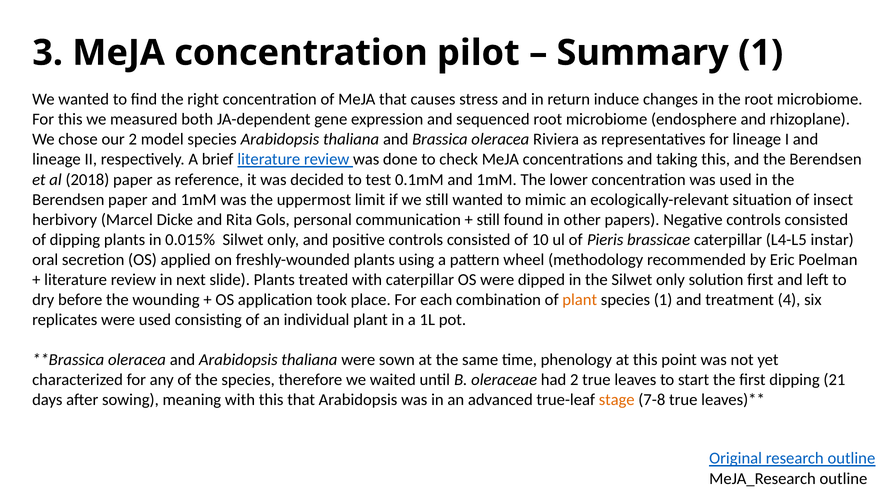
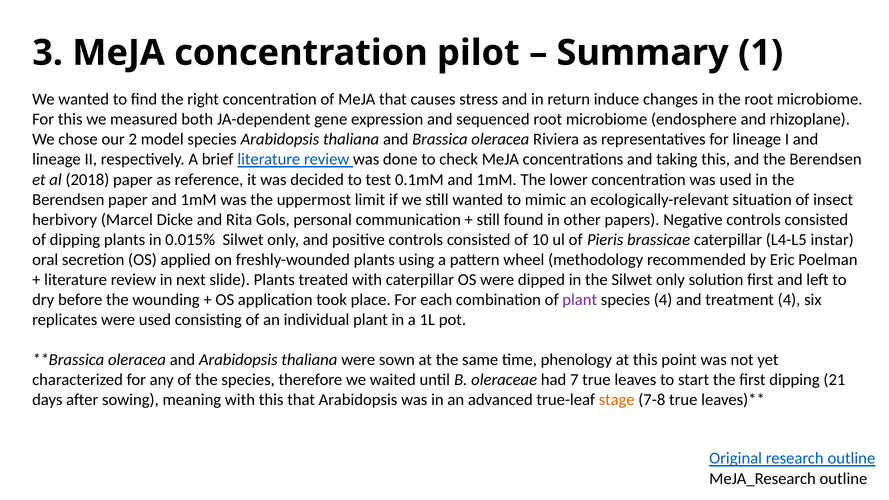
plant at (580, 300) colour: orange -> purple
species 1: 1 -> 4
had 2: 2 -> 7
